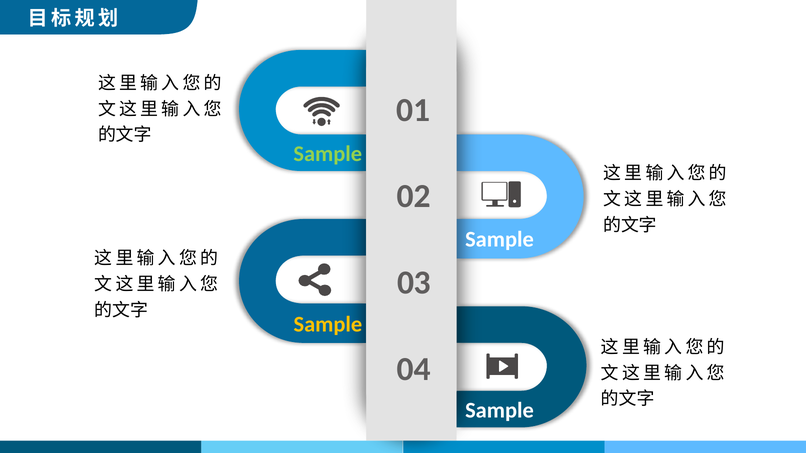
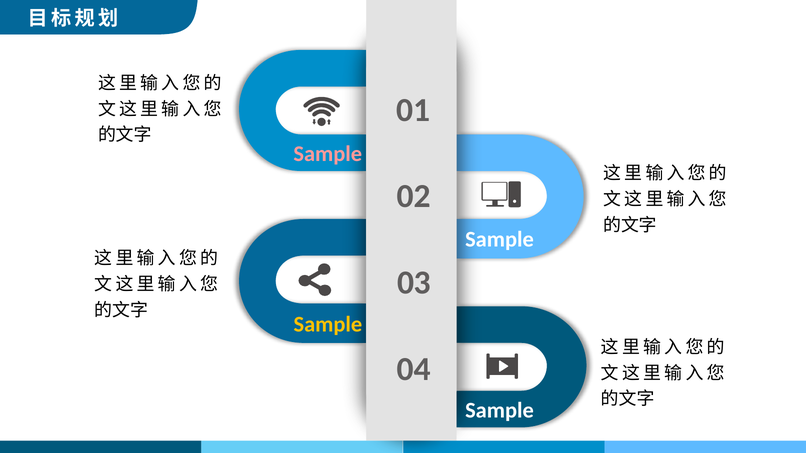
Sample at (328, 154) colour: light green -> pink
